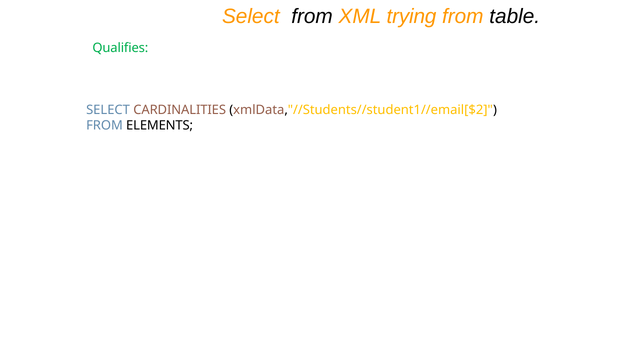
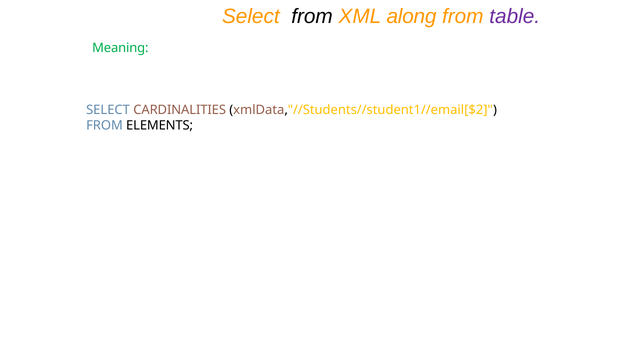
trying: trying -> along
table colour: black -> purple
Qualifies: Qualifies -> Meaning
